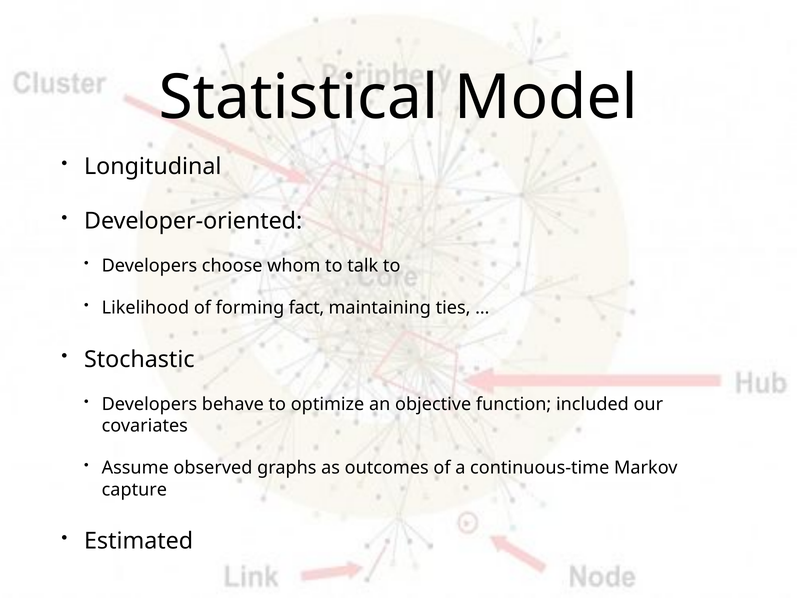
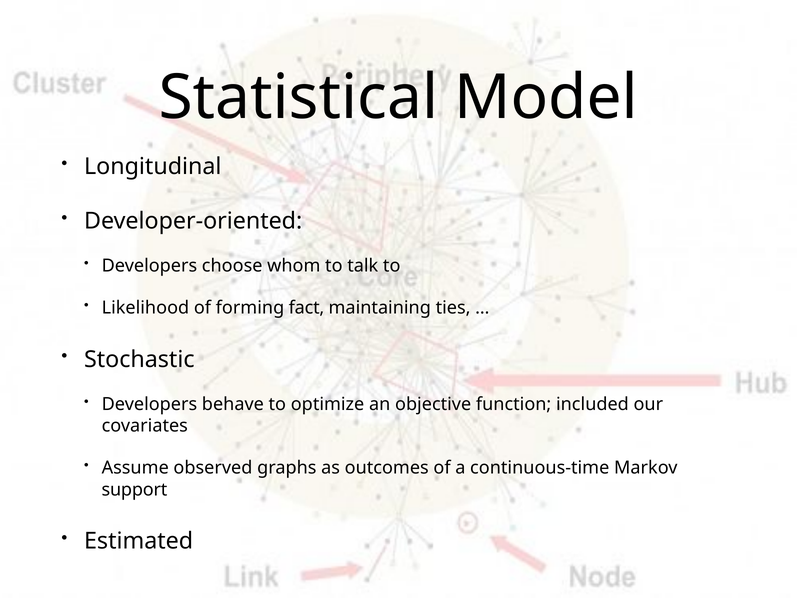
capture: capture -> support
